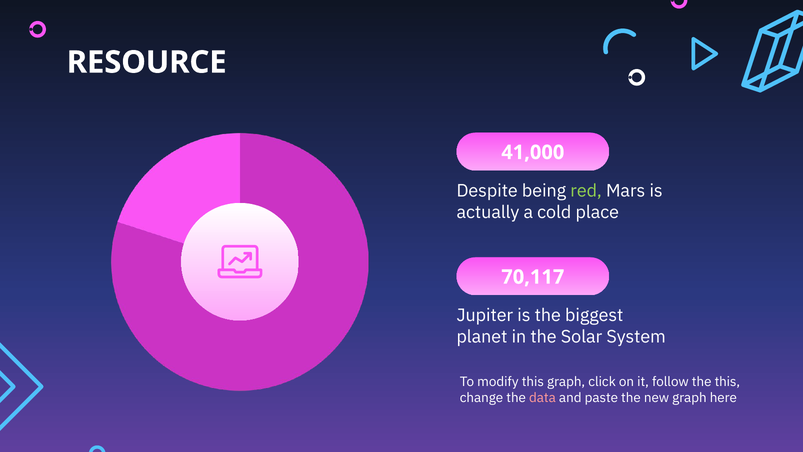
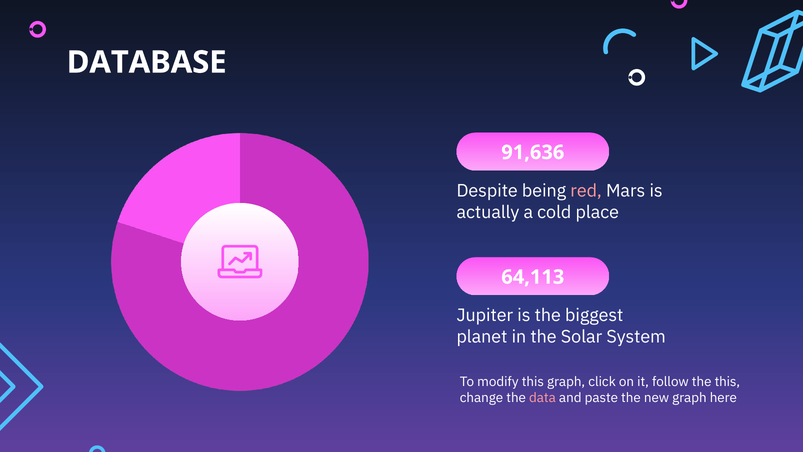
RESOURCE: RESOURCE -> DATABASE
41,000: 41,000 -> 91,636
red colour: light green -> pink
70,117: 70,117 -> 64,113
